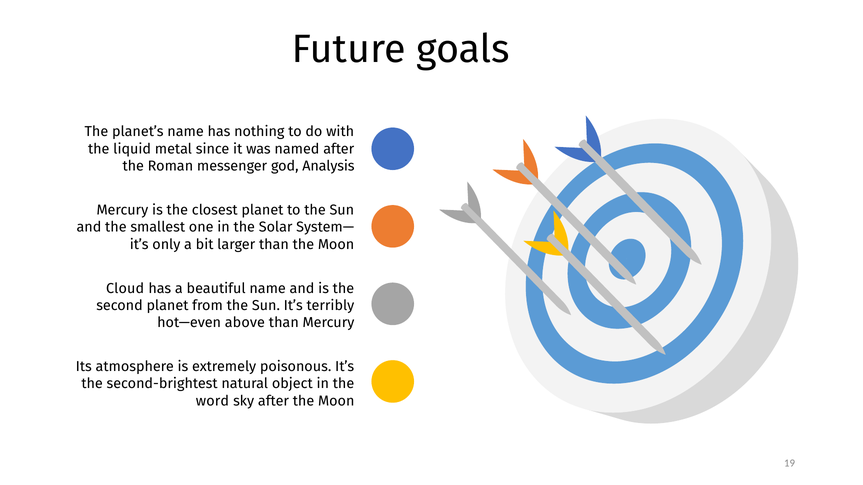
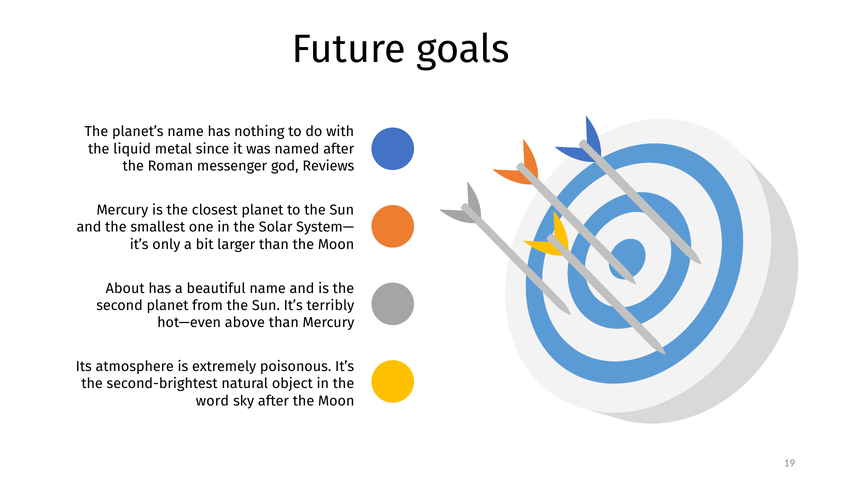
Analysis: Analysis -> Reviews
Cloud: Cloud -> About
